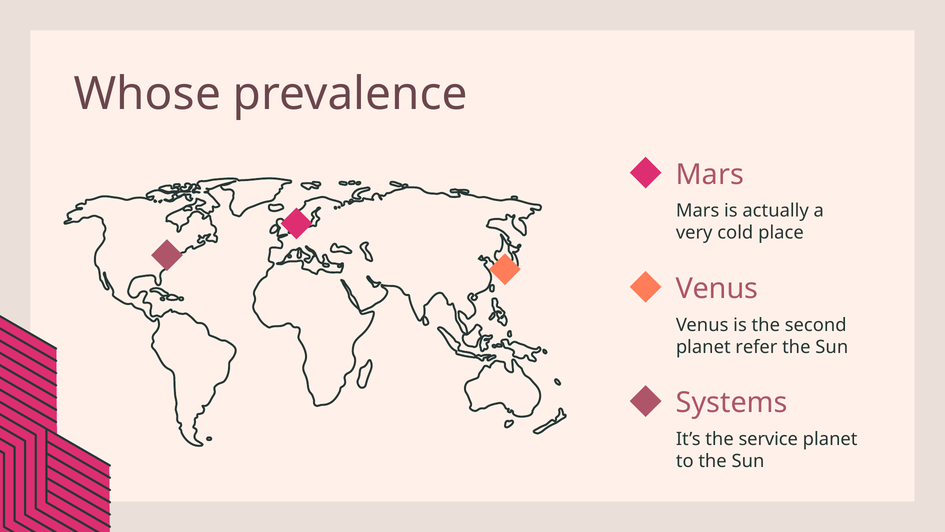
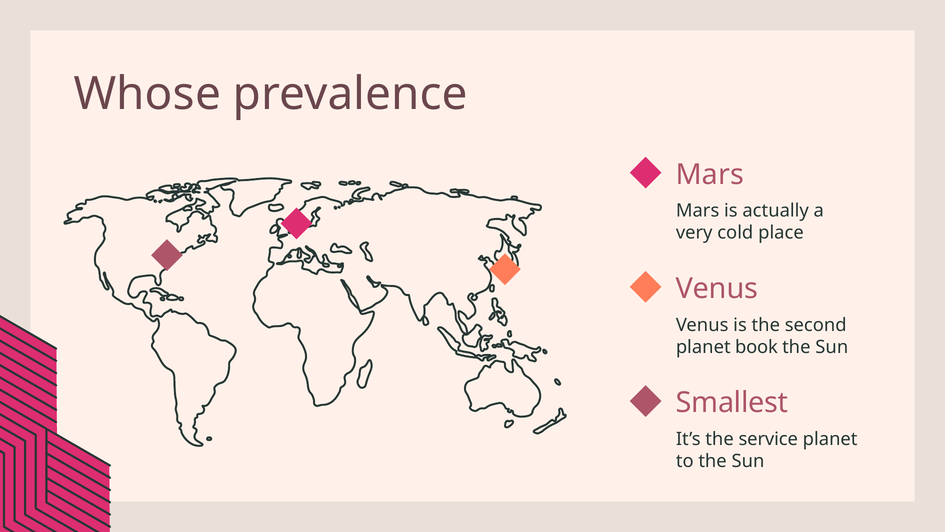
refer: refer -> book
Systems: Systems -> Smallest
